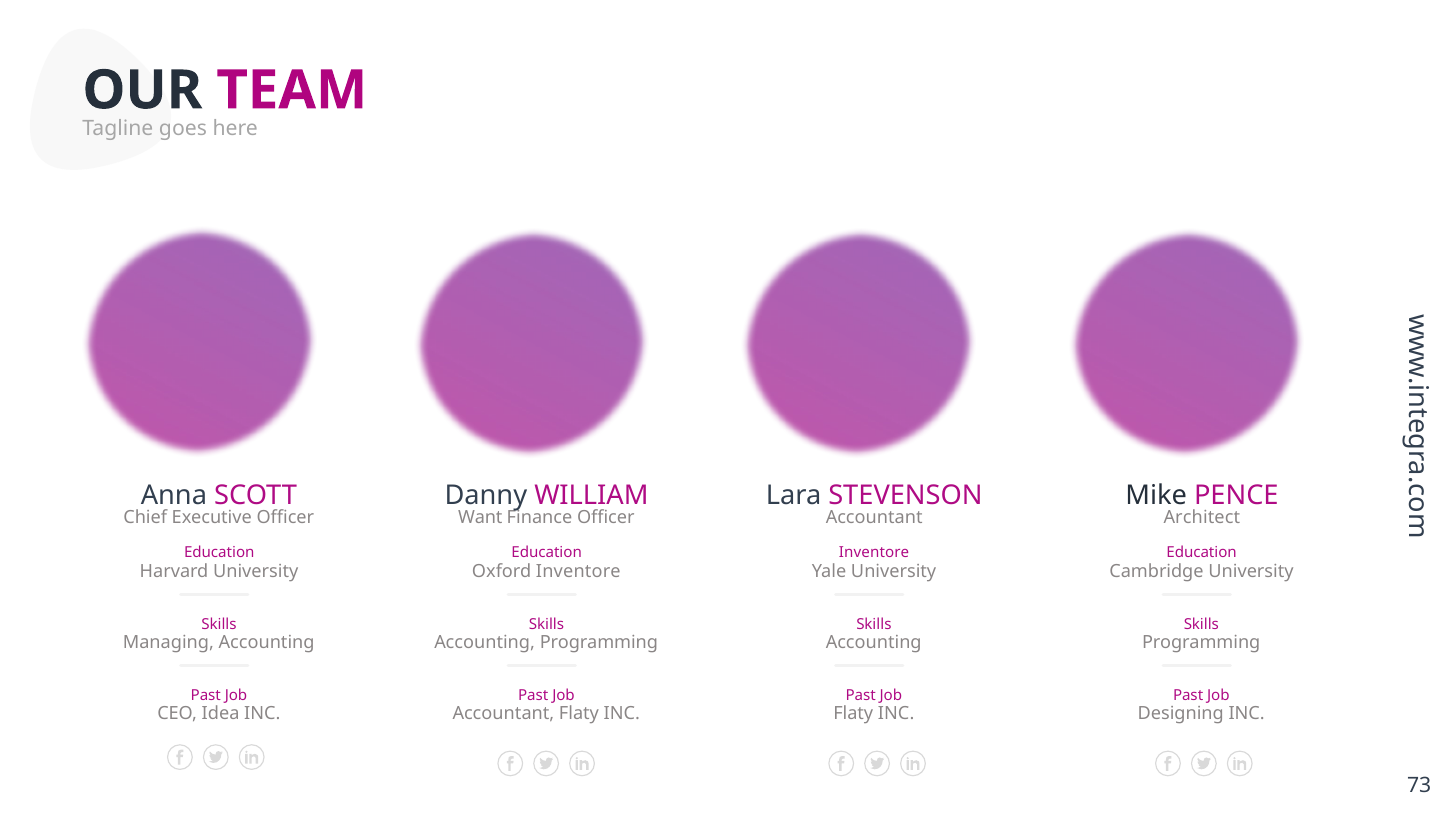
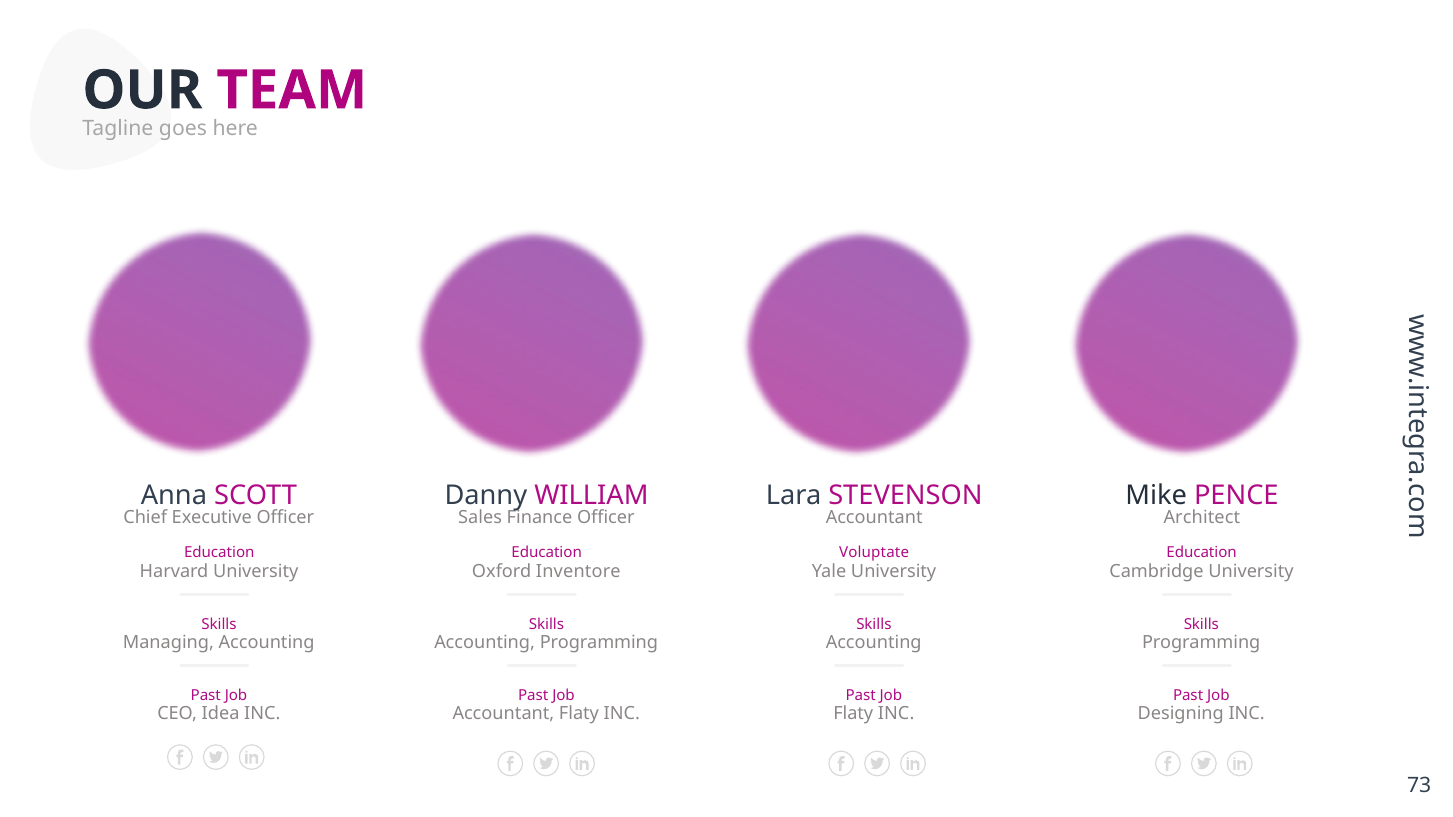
Want: Want -> Sales
Inventore at (874, 553): Inventore -> Voluptate
